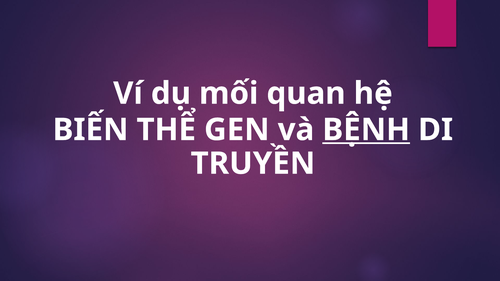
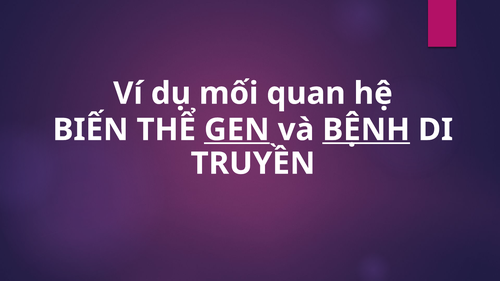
GEN underline: none -> present
